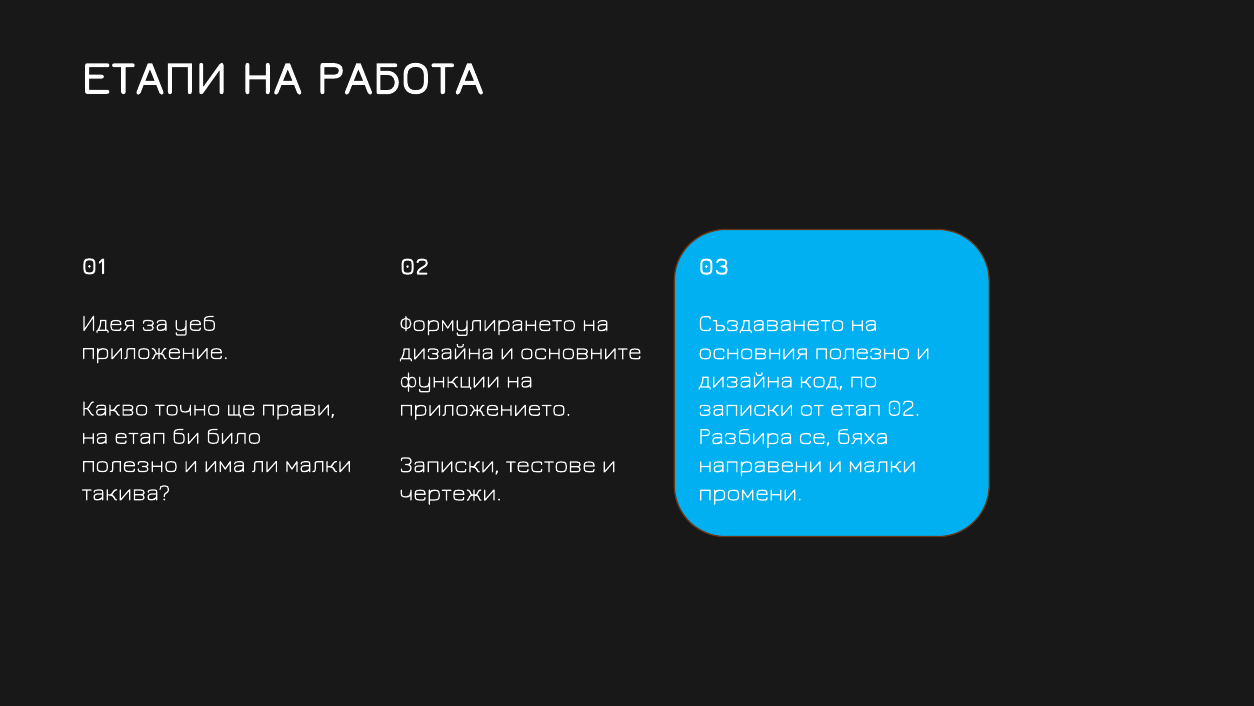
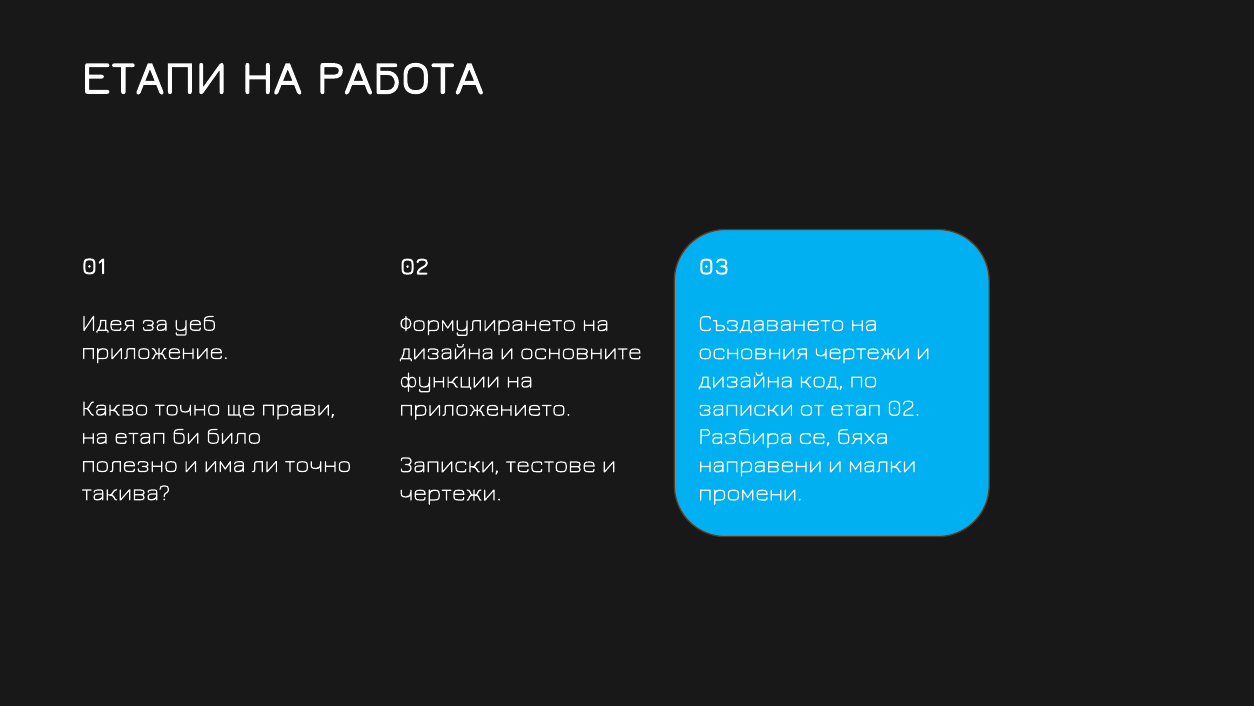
основния полезно: полезно -> чертежи
ли малки: малки -> точно
